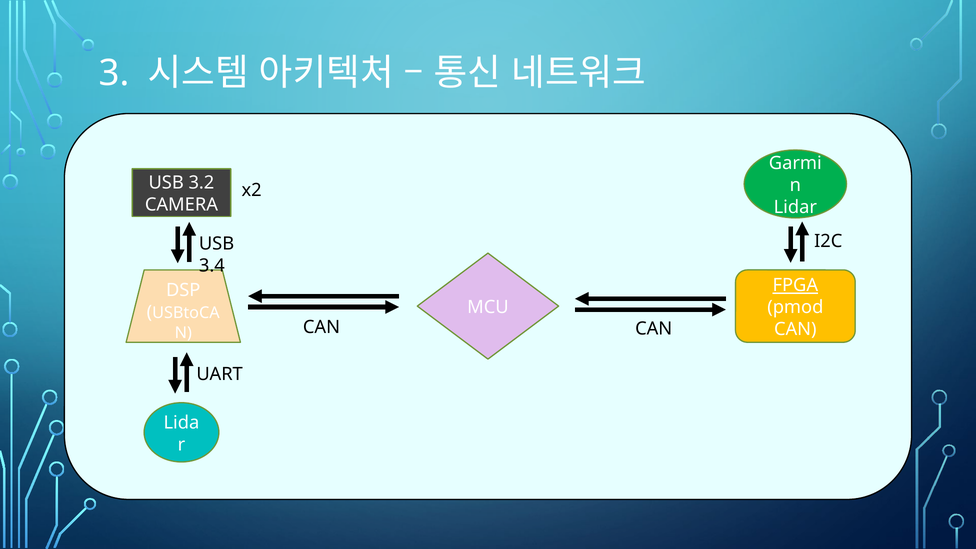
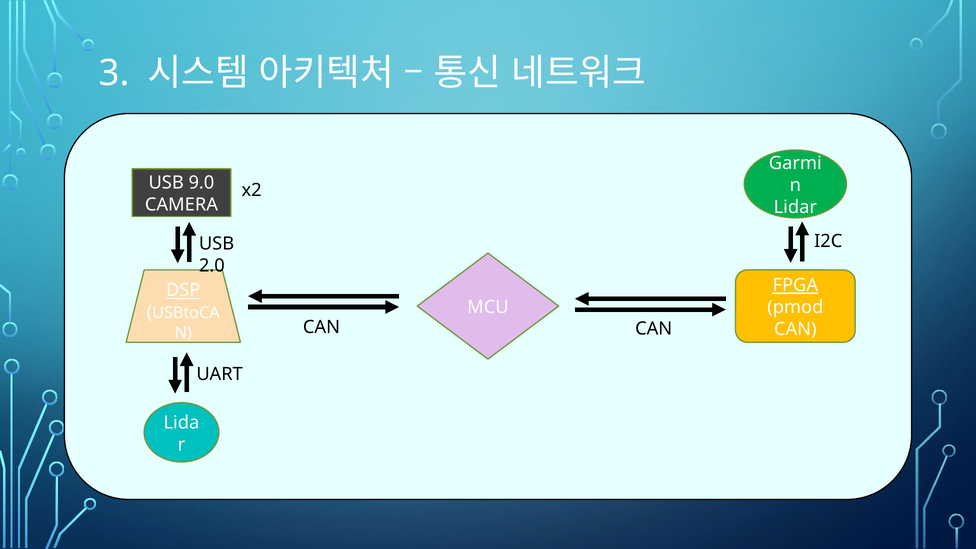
3.2: 3.2 -> 9.0
3.4: 3.4 -> 2.0
DSP underline: none -> present
